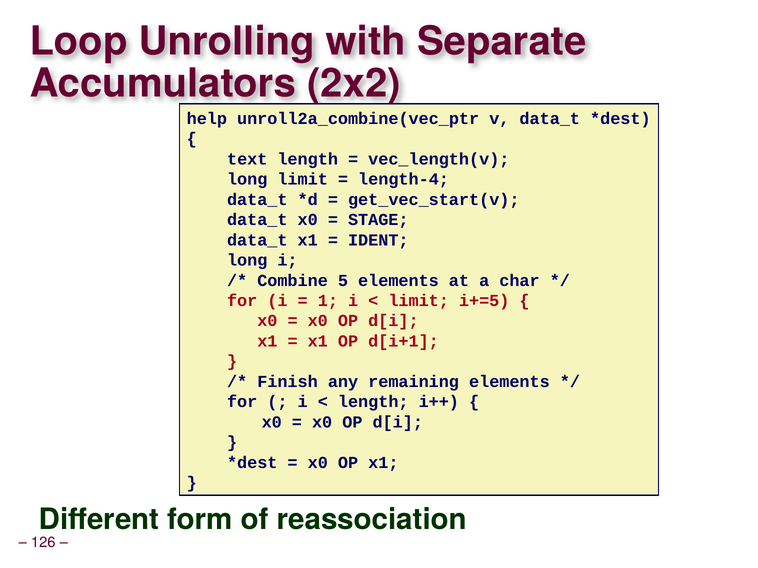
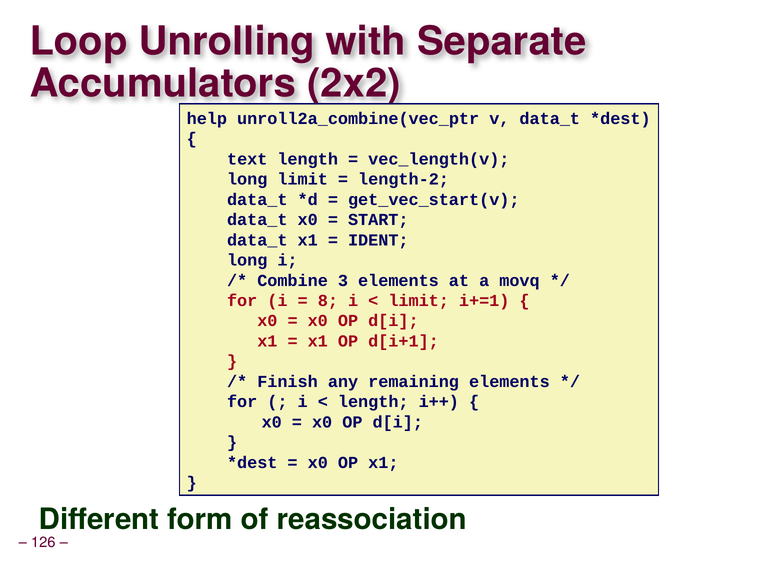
length-4: length-4 -> length-2
STAGE: STAGE -> START
5: 5 -> 3
char: char -> movq
1: 1 -> 8
i+=5: i+=5 -> i+=1
